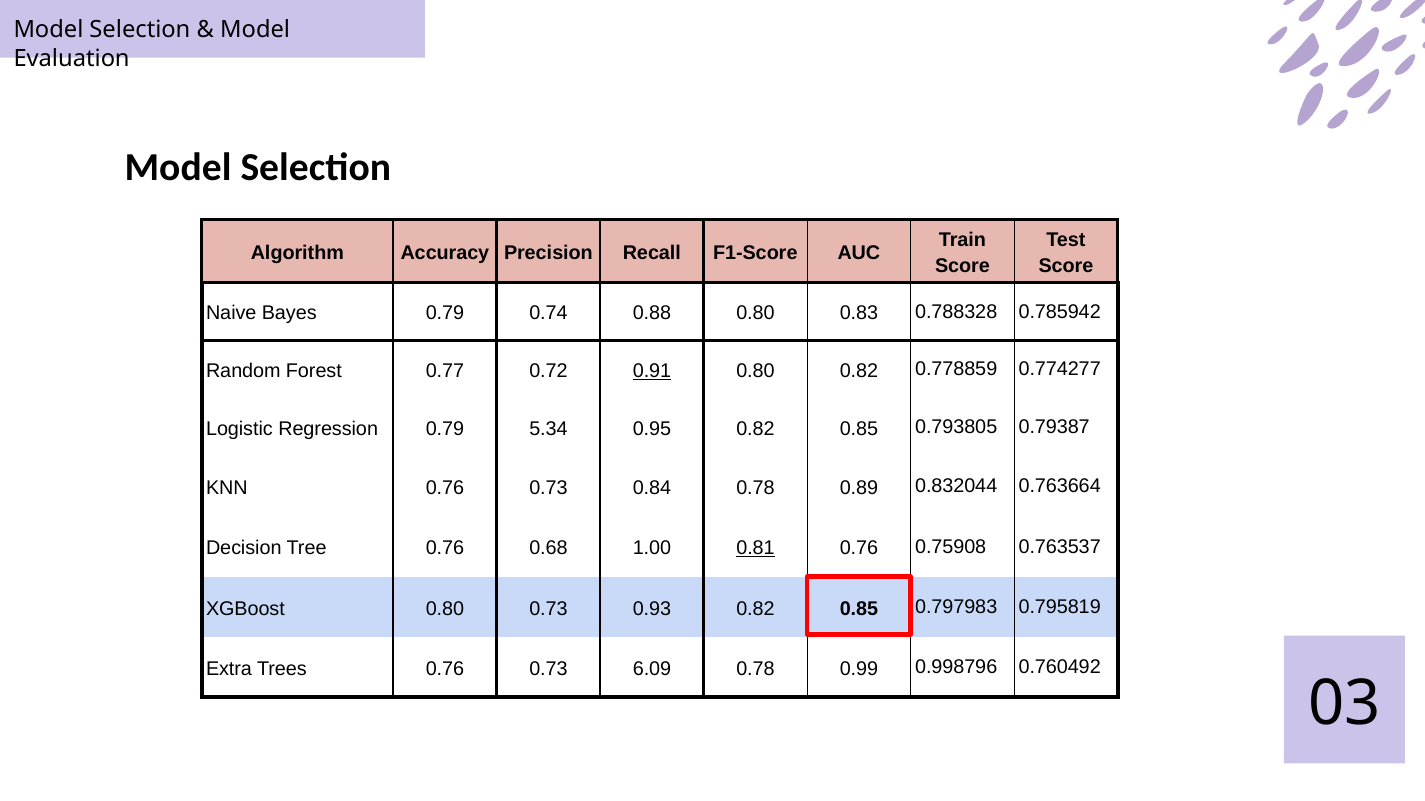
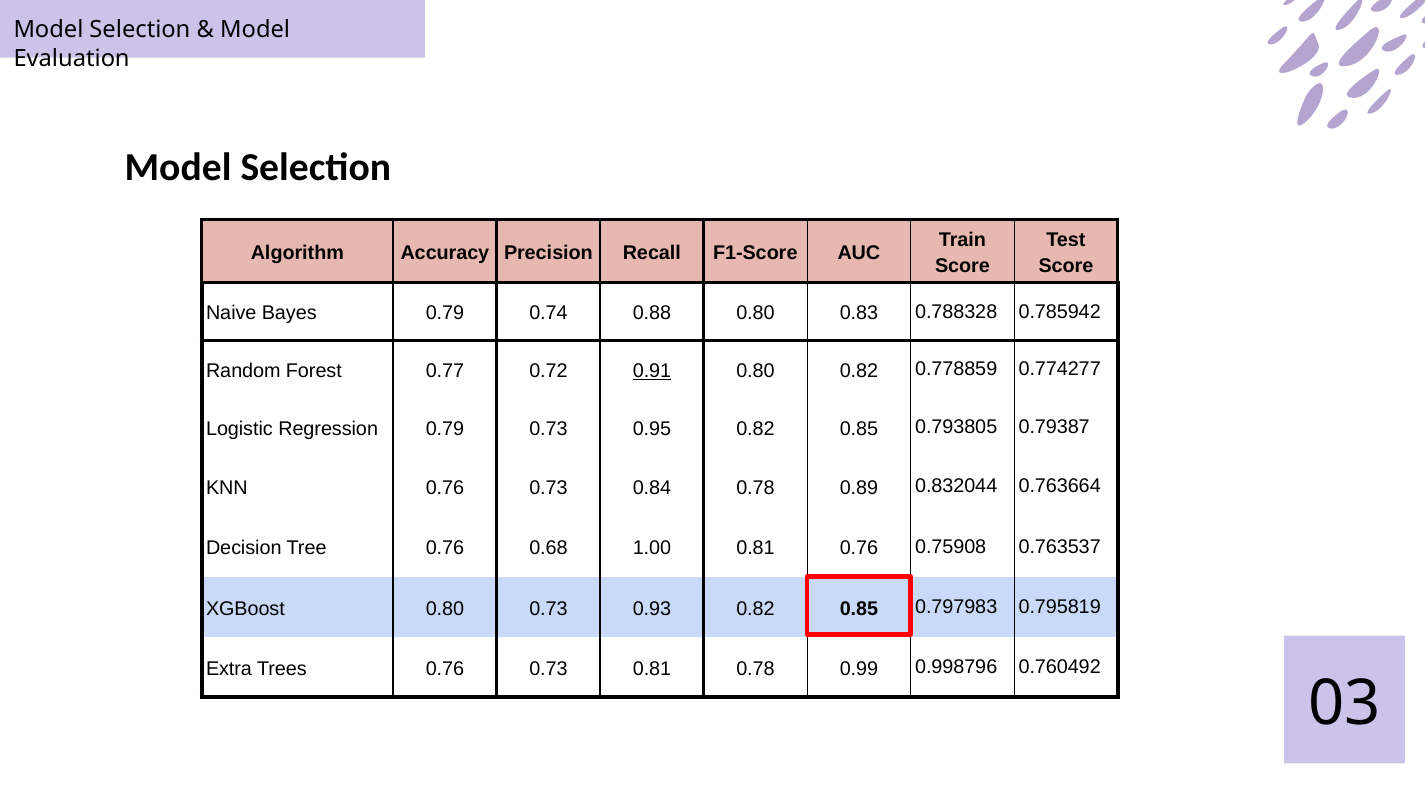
0.79 5.34: 5.34 -> 0.73
0.81 at (755, 549) underline: present -> none
0.73 6.09: 6.09 -> 0.81
